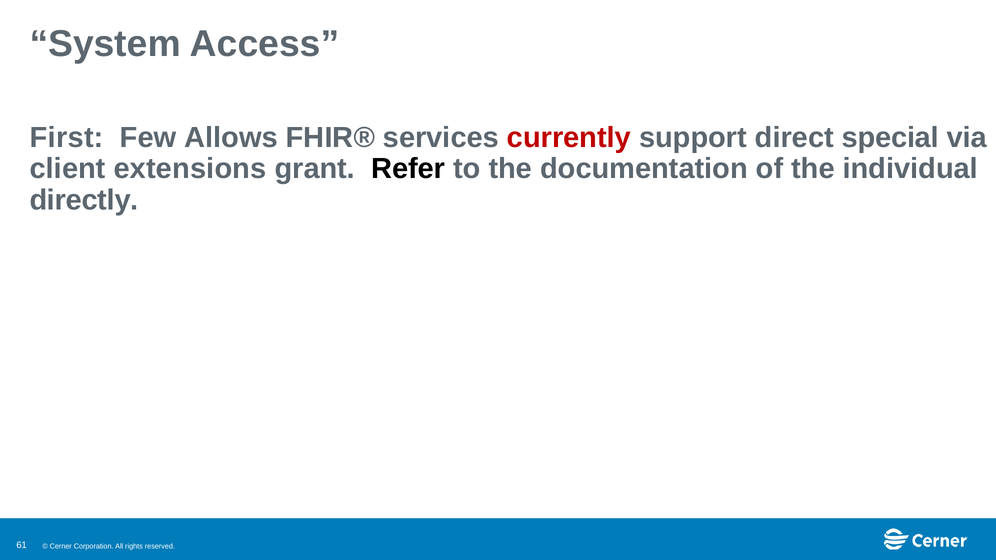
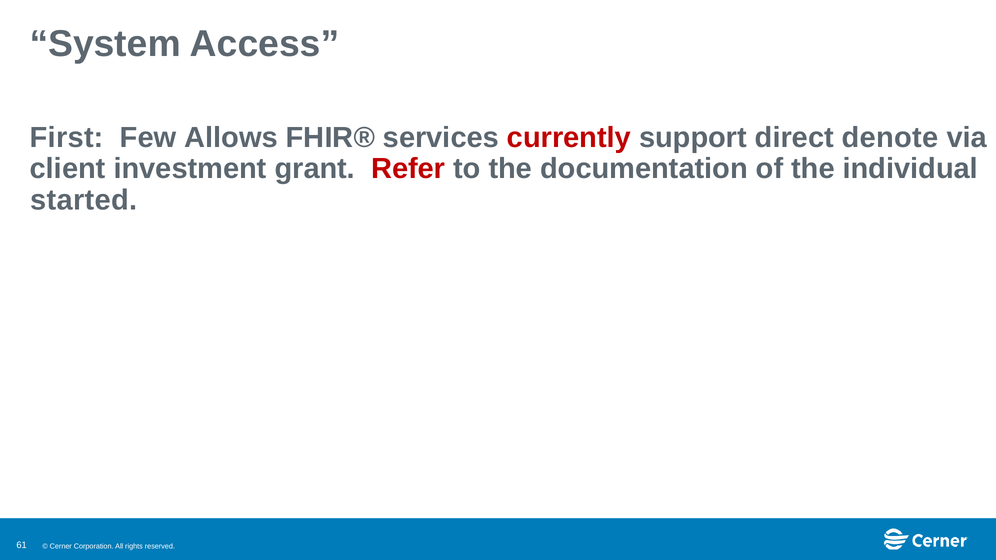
special: special -> denote
extensions: extensions -> investment
Refer colour: black -> red
directly: directly -> started
